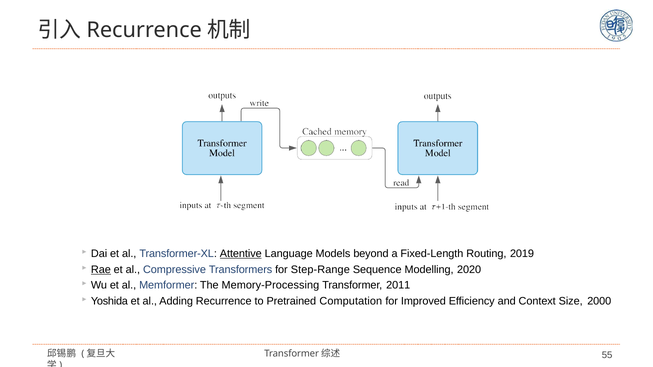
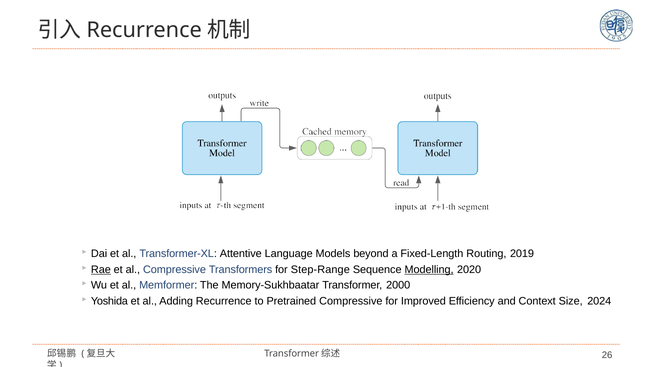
Attentive underline: present -> none
Modelling underline: none -> present
Memory-Processing: Memory-Processing -> Memory-Sukhbaatar
2011: 2011 -> 2000
Pretrained Computation: Computation -> Compressive
2000: 2000 -> 2024
55: 55 -> 26
